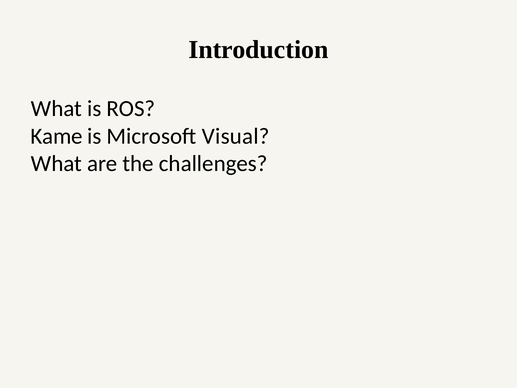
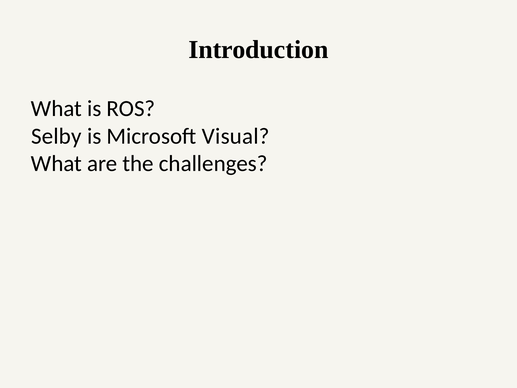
Kame: Kame -> Selby
